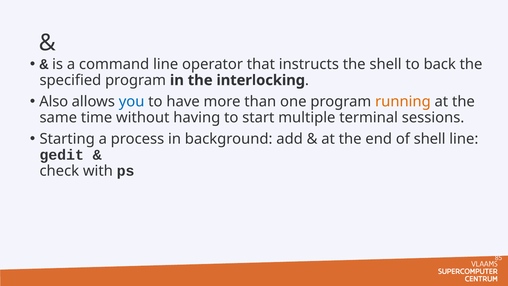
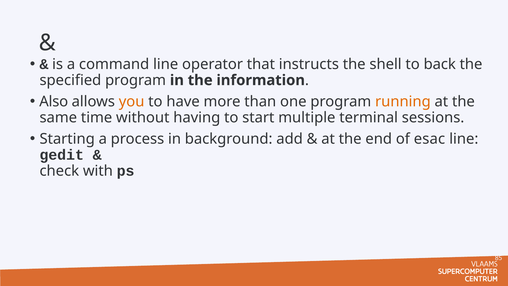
interlocking: interlocking -> information
you colour: blue -> orange
of shell: shell -> esac
